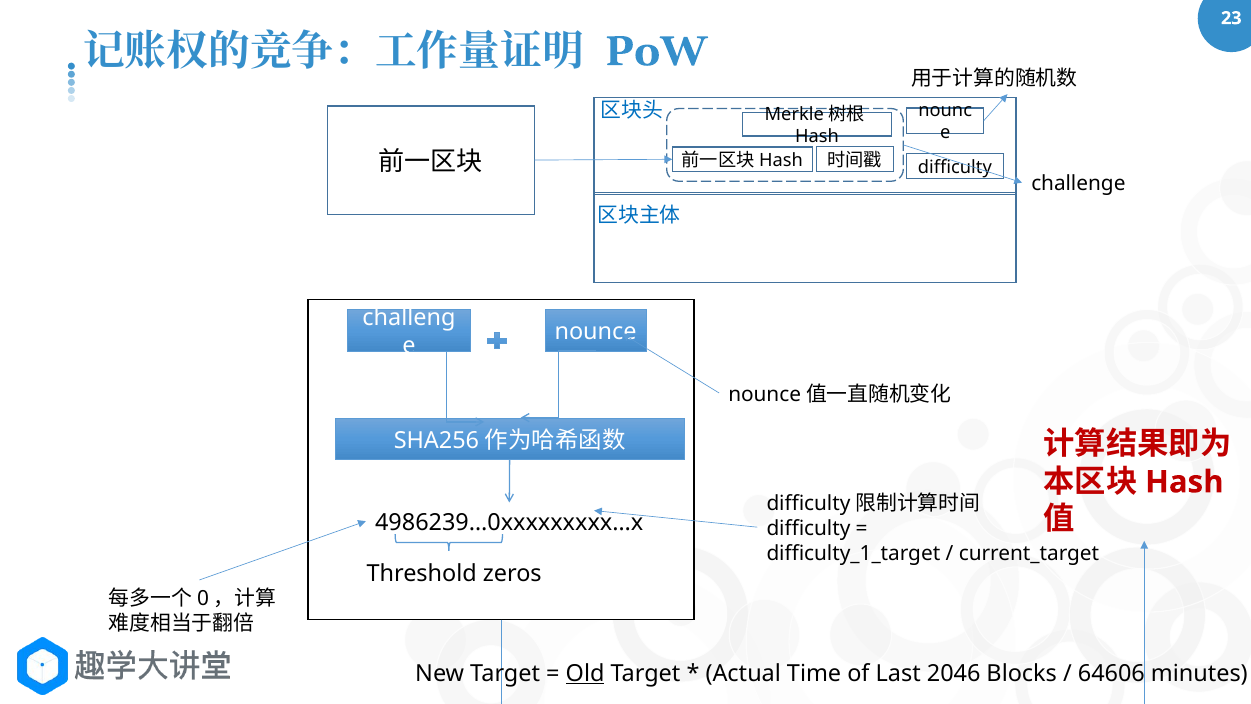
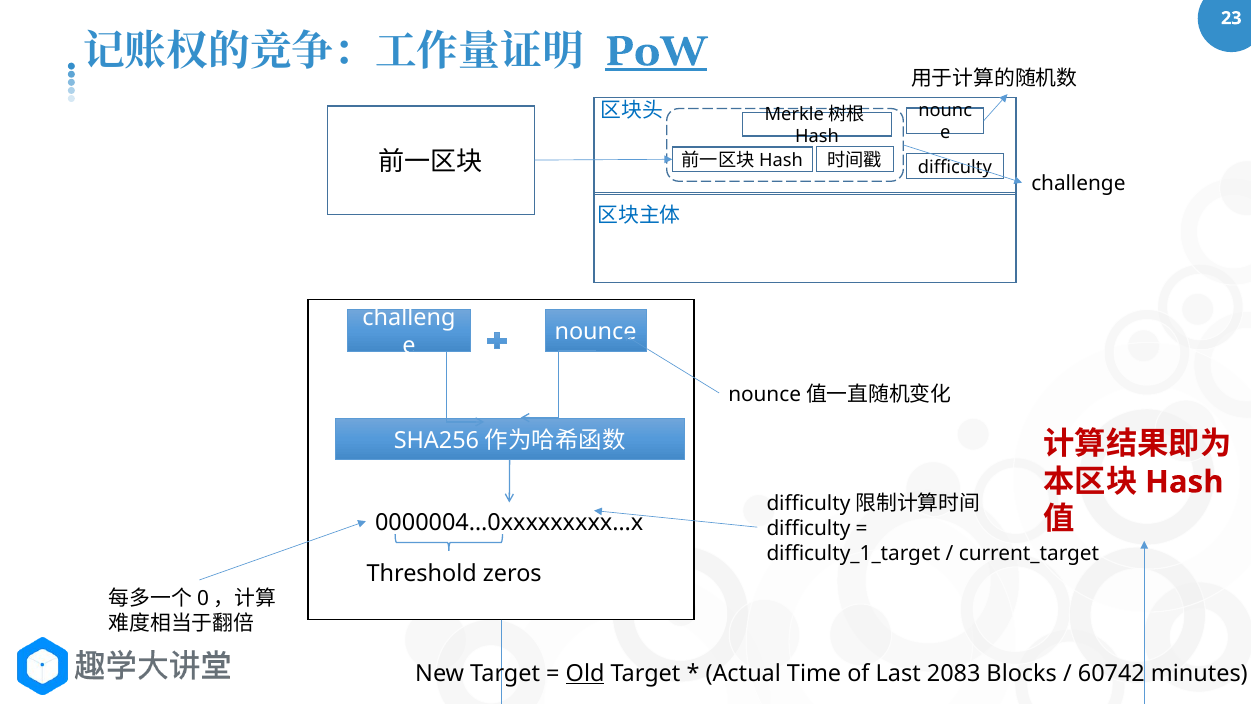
PoW underline: none -> present
4986239…0xxxxxxxxx…x: 4986239…0xxxxxxxxx…x -> 0000004…0xxxxxxxxx…x
2046: 2046 -> 2083
64606: 64606 -> 60742
